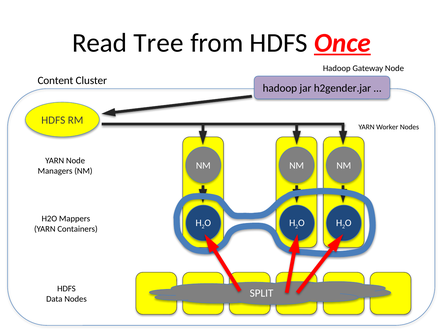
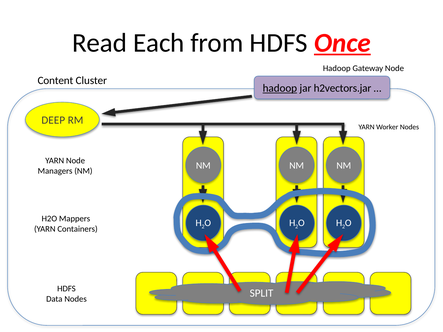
Tree: Tree -> Each
hadoop at (280, 88) underline: none -> present
h2gender.jar: h2gender.jar -> h2vectors.jar
HDFS at (53, 120): HDFS -> DEEP
